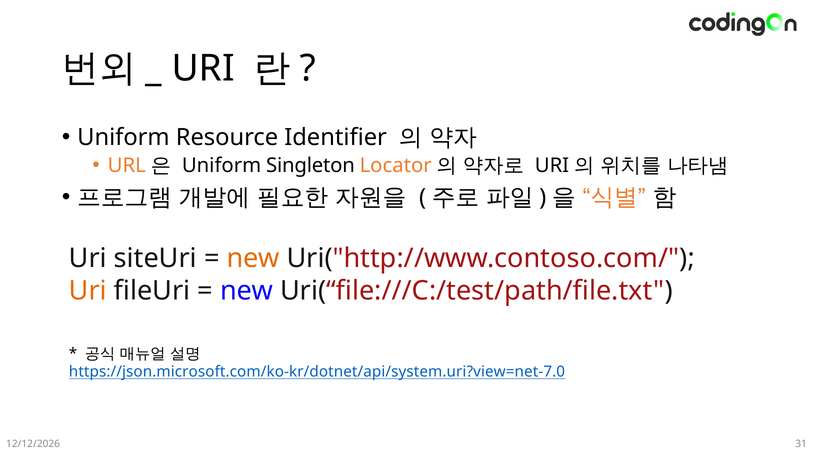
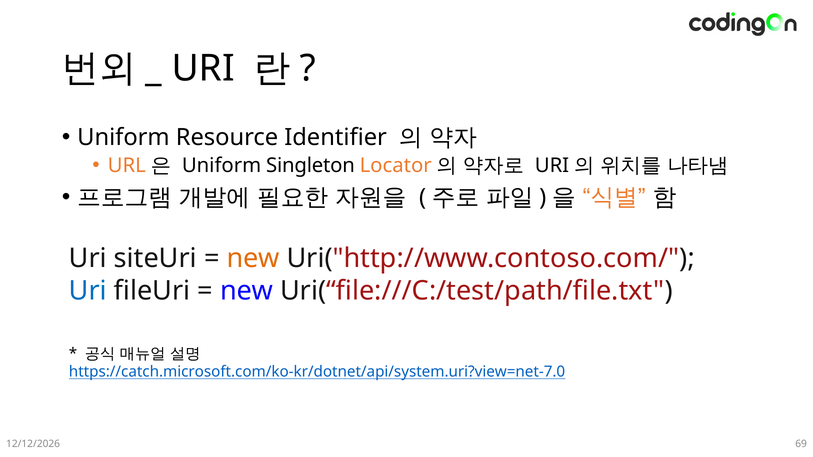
Uri at (88, 291) colour: orange -> blue
https://json.microsoft.com/ko-kr/dotnet/api/system.uri?view=net-7.0: https://json.microsoft.com/ko-kr/dotnet/api/system.uri?view=net-7.0 -> https://catch.microsoft.com/ko-kr/dotnet/api/system.uri?view=net-7.0
31: 31 -> 69
